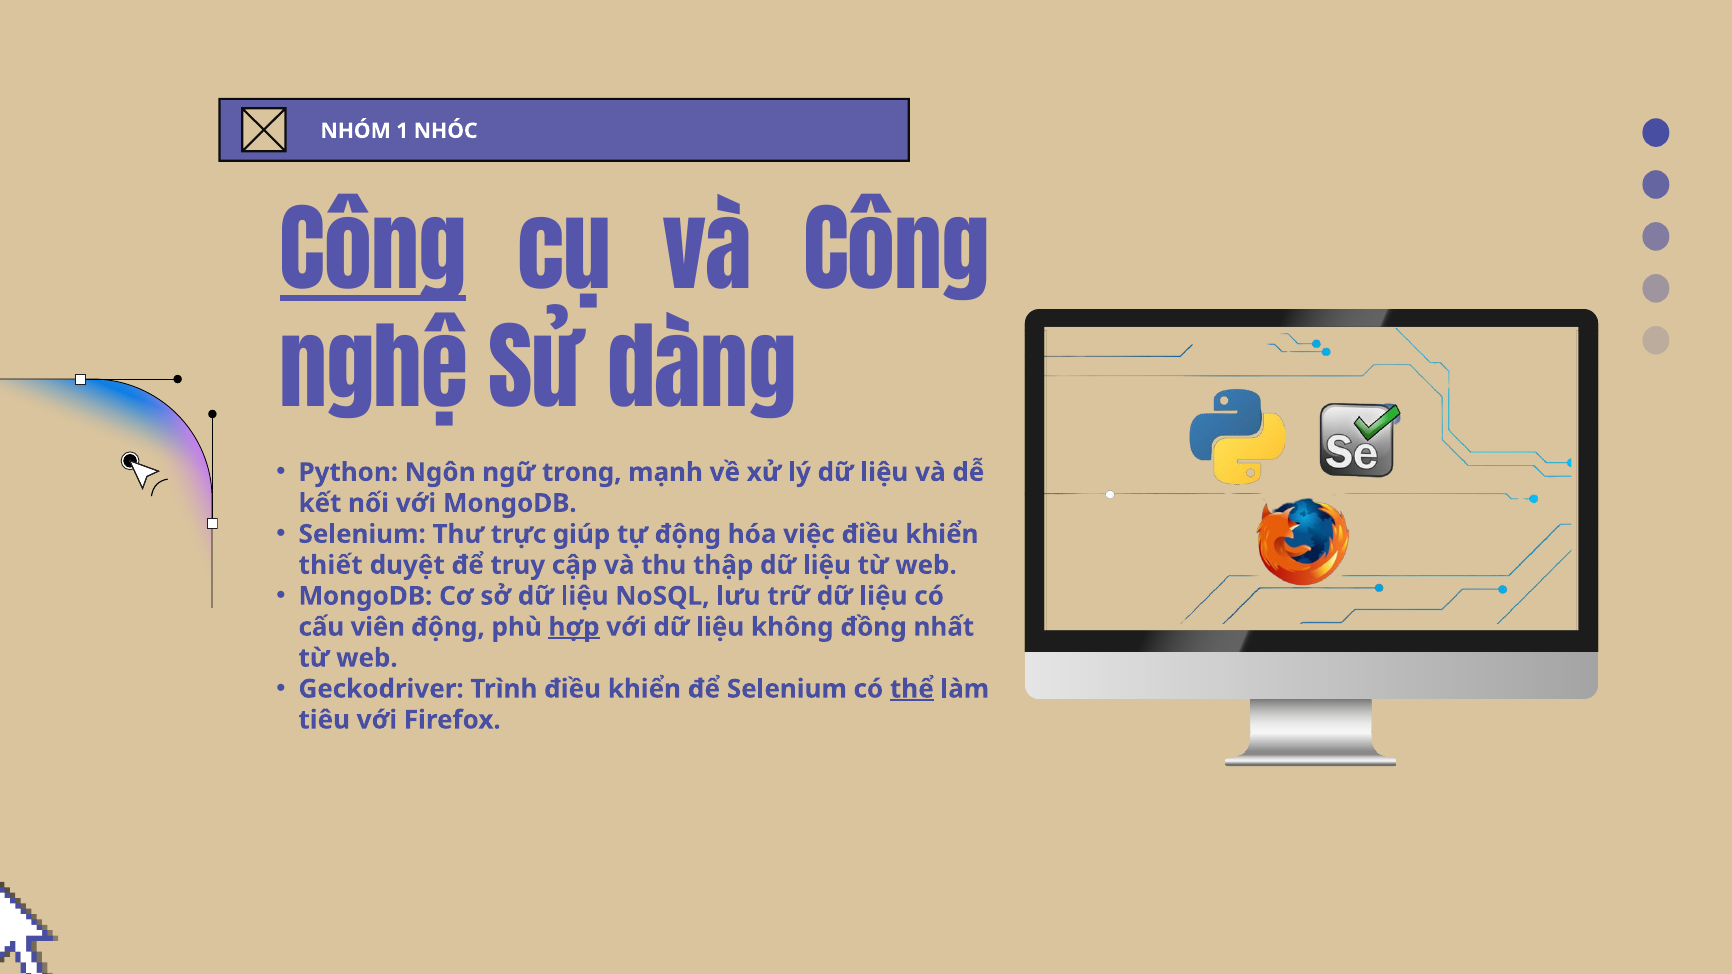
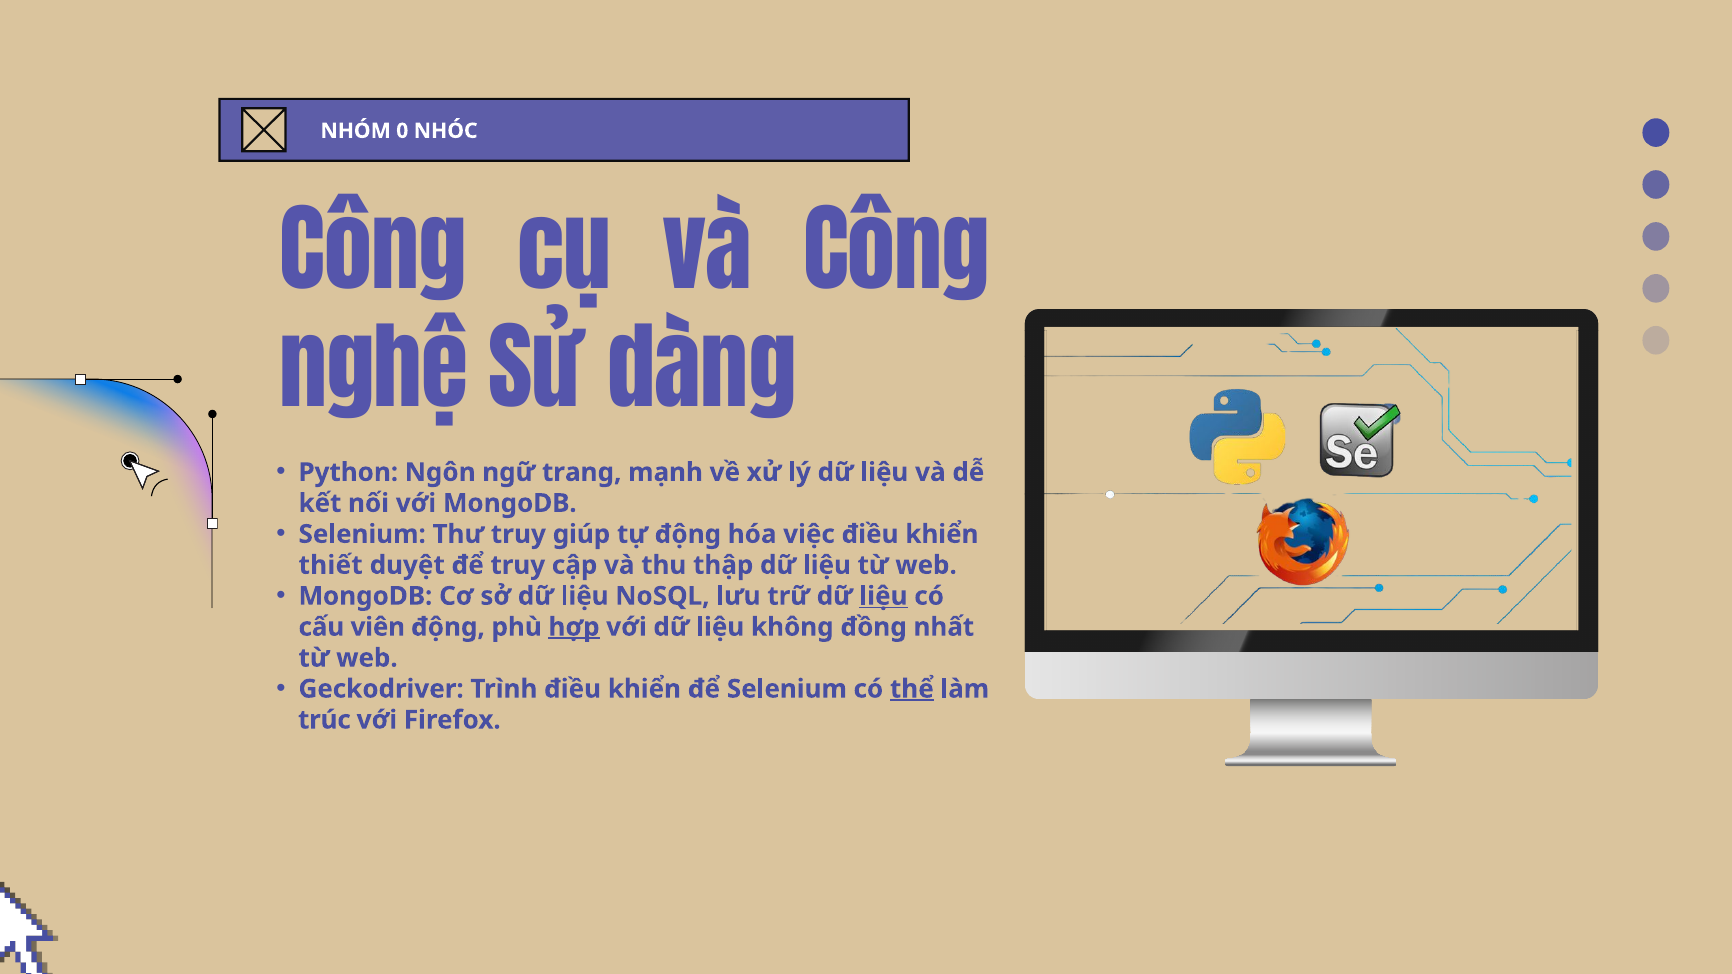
1: 1 -> 0
Công at (373, 257) underline: present -> none
trong: trong -> trang
Thư trực: trực -> truy
liệu at (884, 596) underline: none -> present
tiêu: tiêu -> trúc
